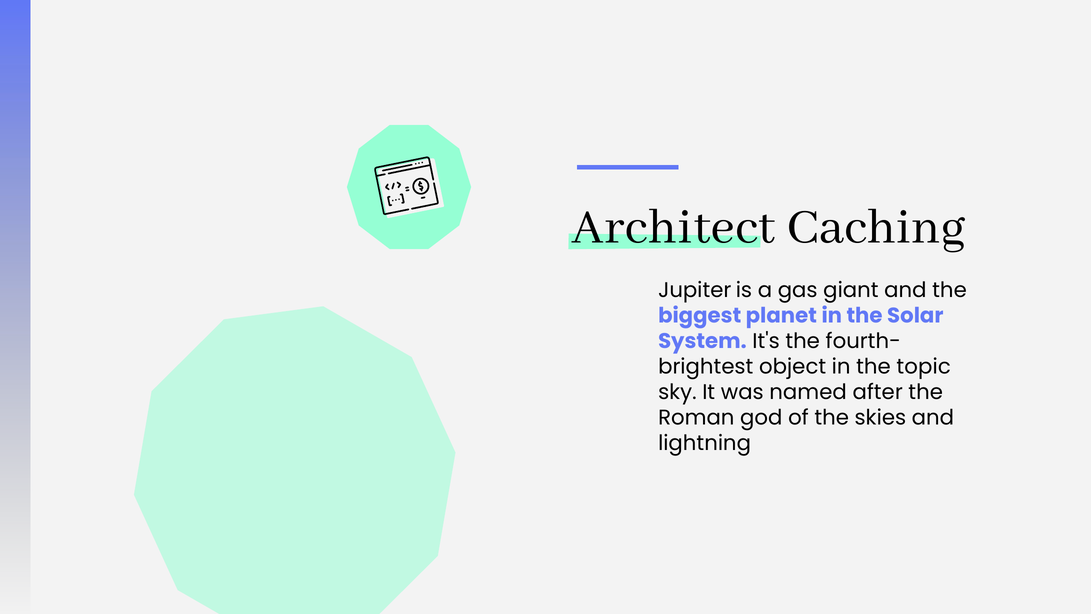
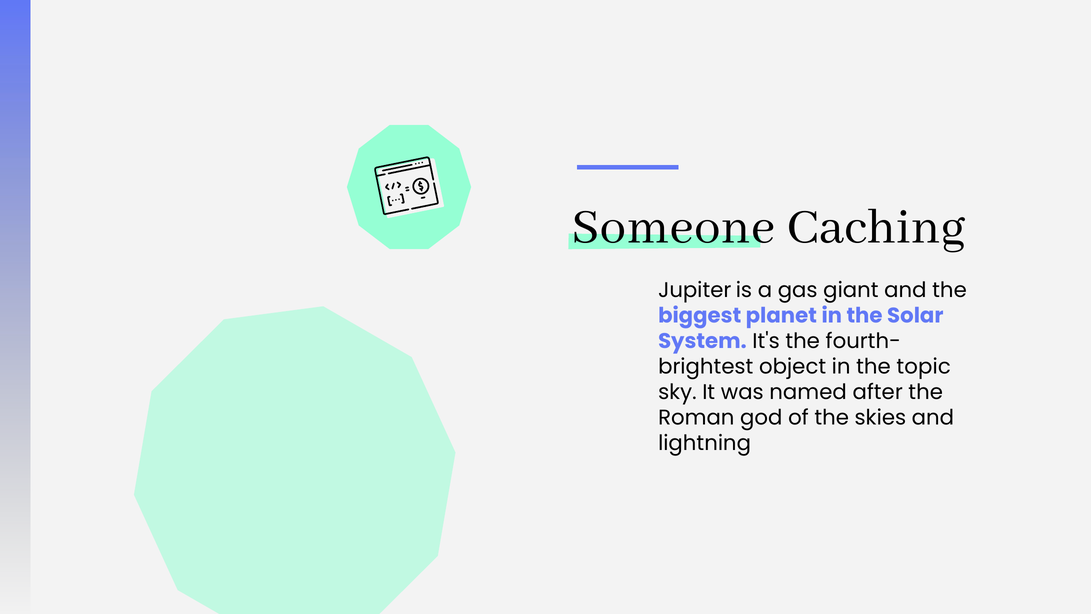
Architect: Architect -> Someone
